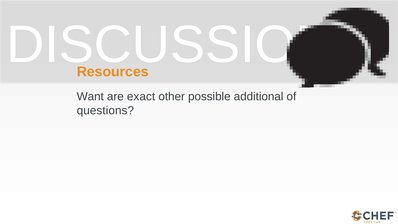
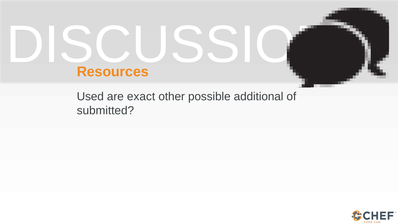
Want: Want -> Used
questions: questions -> submitted
